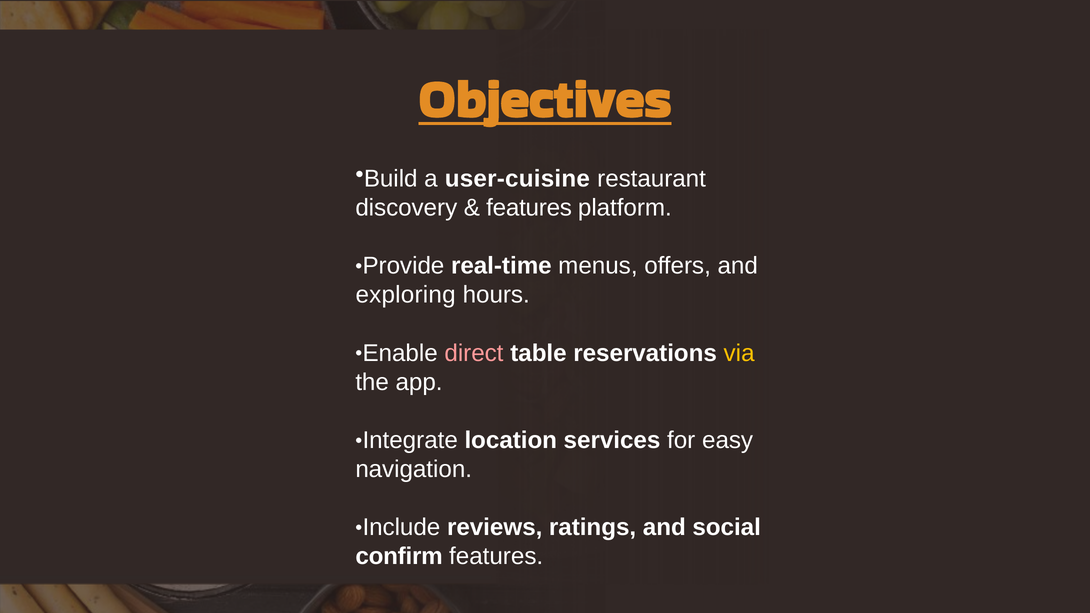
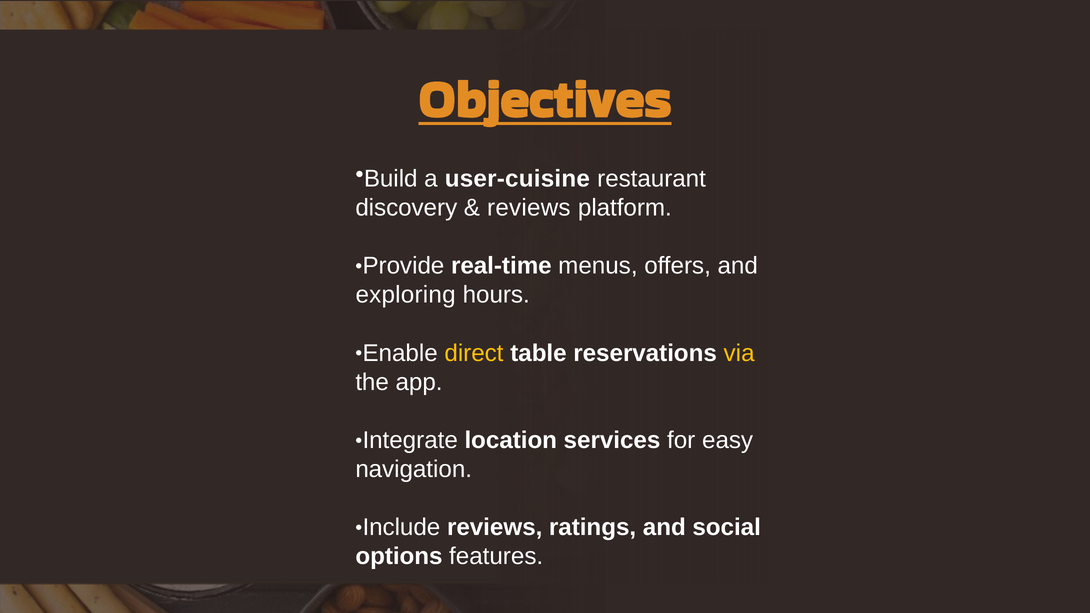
features at (529, 208): features -> reviews
direct colour: pink -> yellow
confirm: confirm -> options
